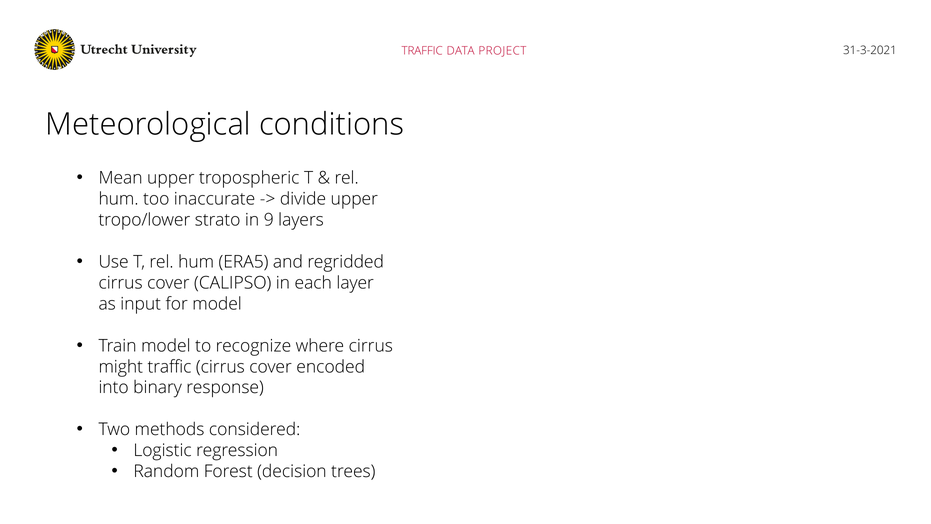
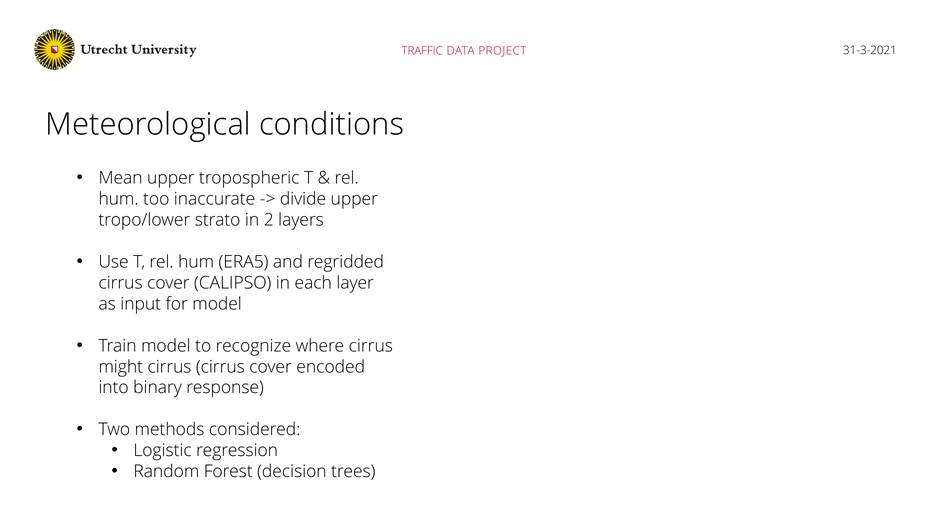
9: 9 -> 2
might traffic: traffic -> cirrus
